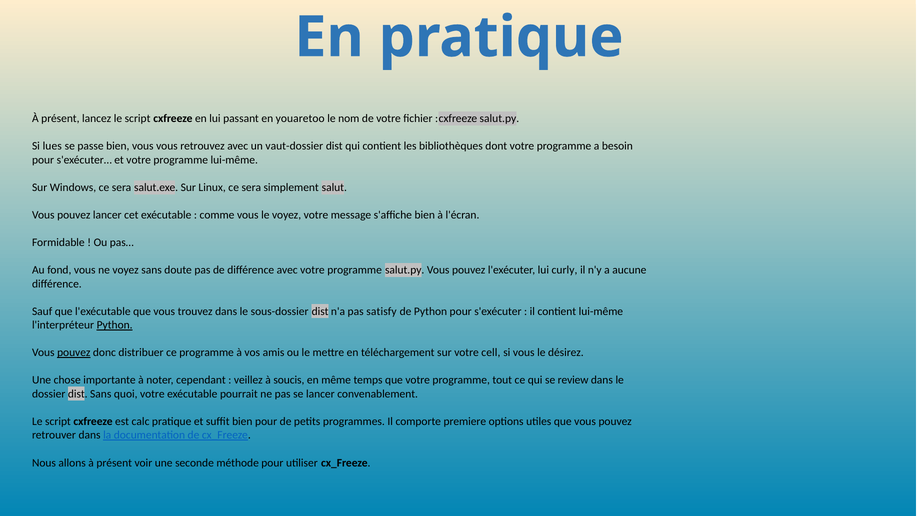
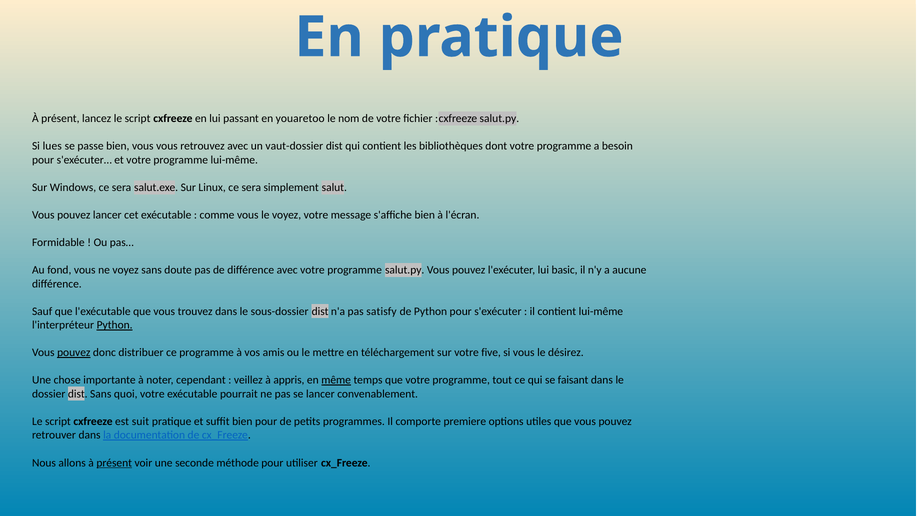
curly: curly -> basic
cell: cell -> five
soucis: soucis -> appris
même underline: none -> present
review: review -> faisant
calc: calc -> suit
présent at (114, 463) underline: none -> present
